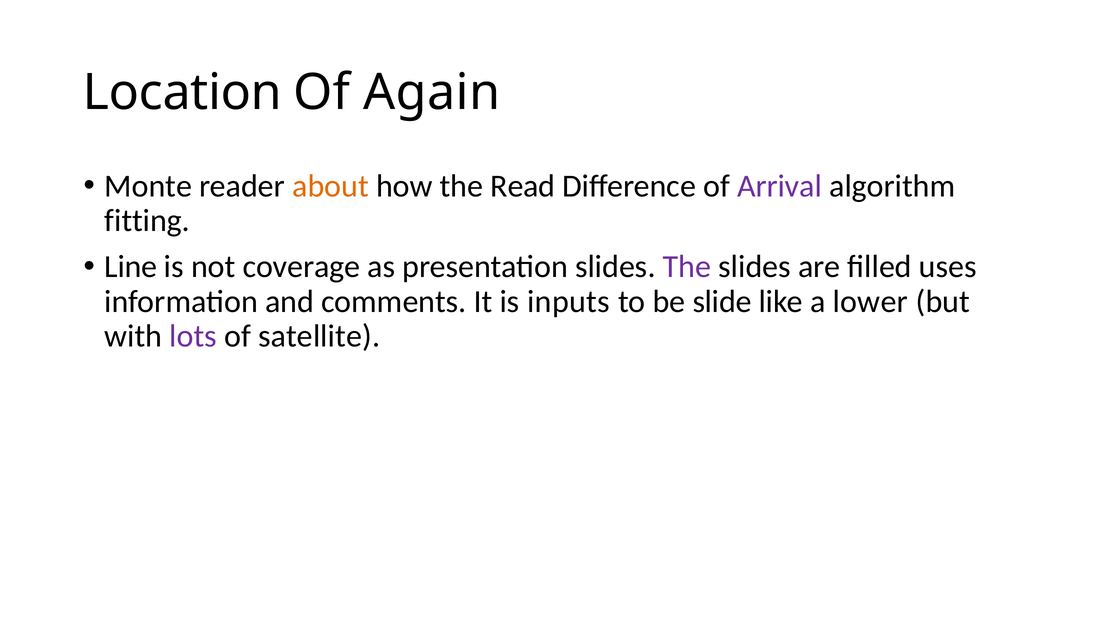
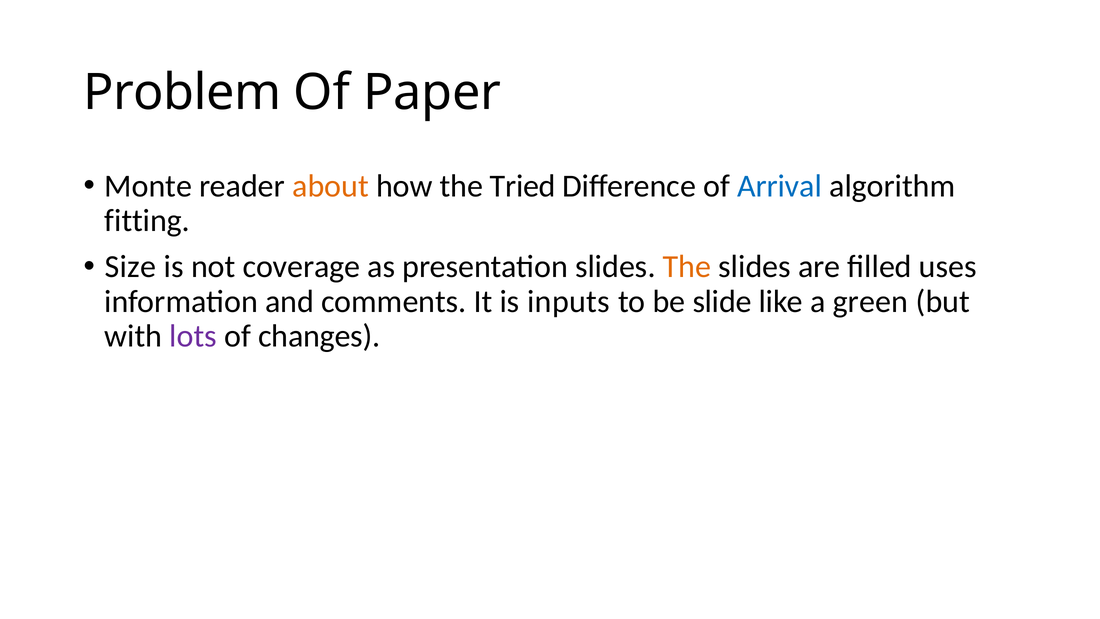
Location: Location -> Problem
Again: Again -> Paper
Read: Read -> Tried
Arrival colour: purple -> blue
Line: Line -> Size
The at (687, 267) colour: purple -> orange
lower: lower -> green
satellite: satellite -> changes
